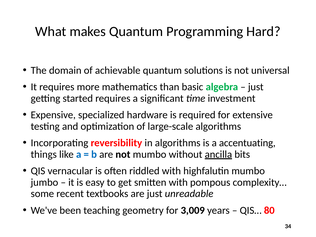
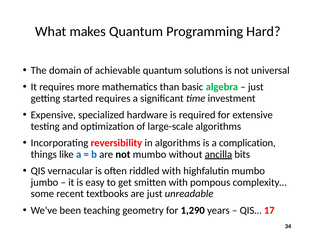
accentuating: accentuating -> complication
3,009: 3,009 -> 1,290
80: 80 -> 17
